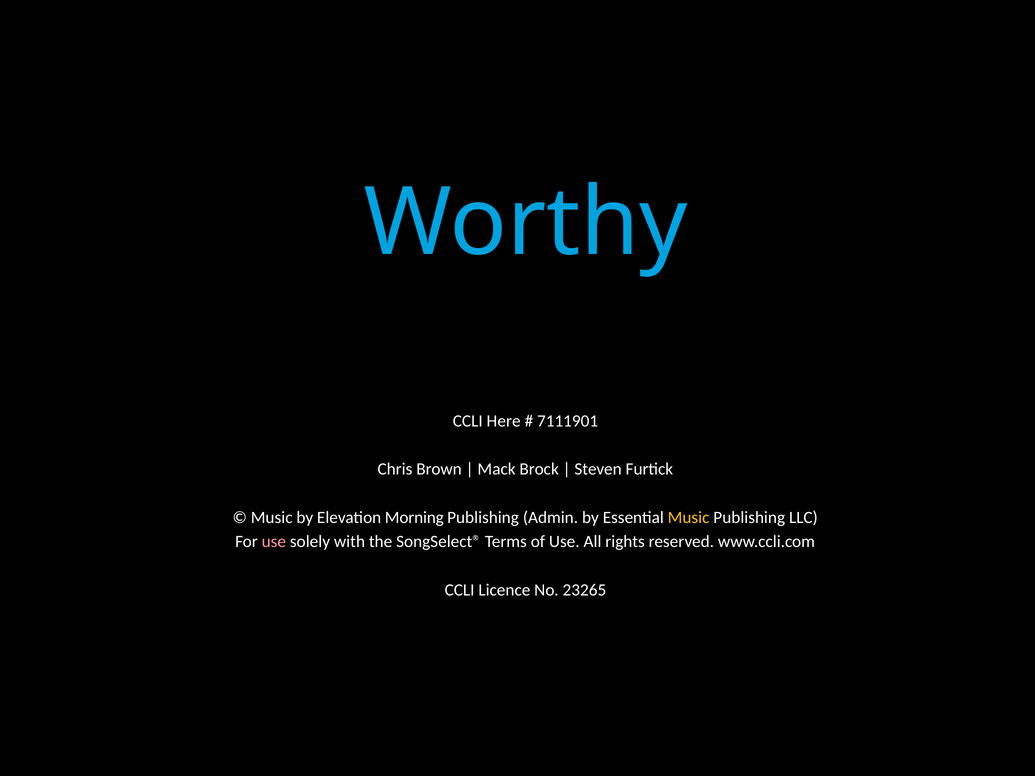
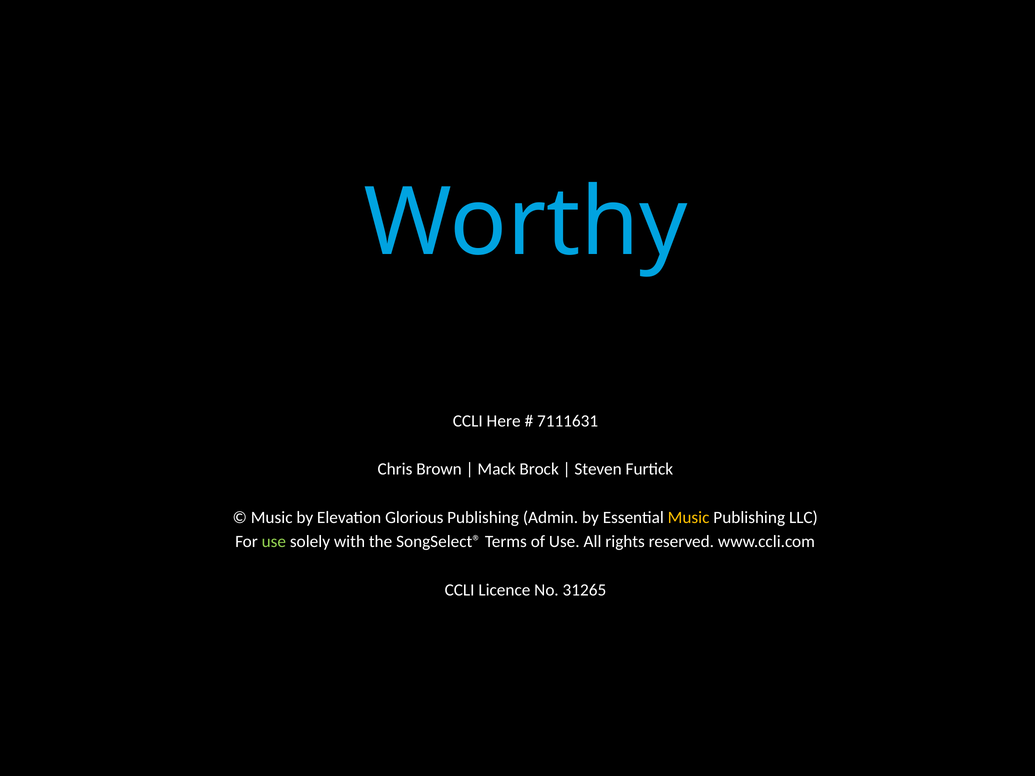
7111901: 7111901 -> 7111631
Morning: Morning -> Glorious
use at (274, 542) colour: pink -> light green
23265: 23265 -> 31265
